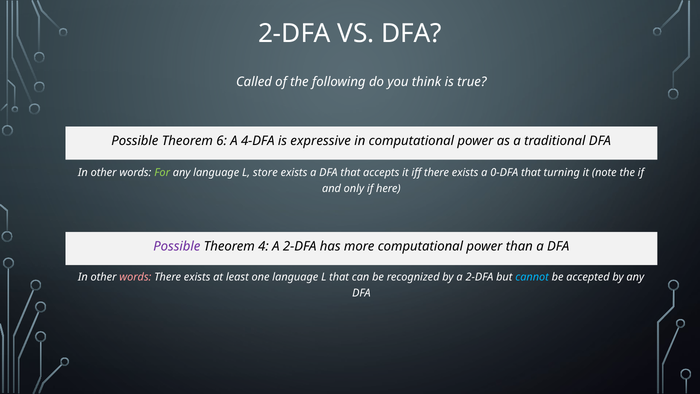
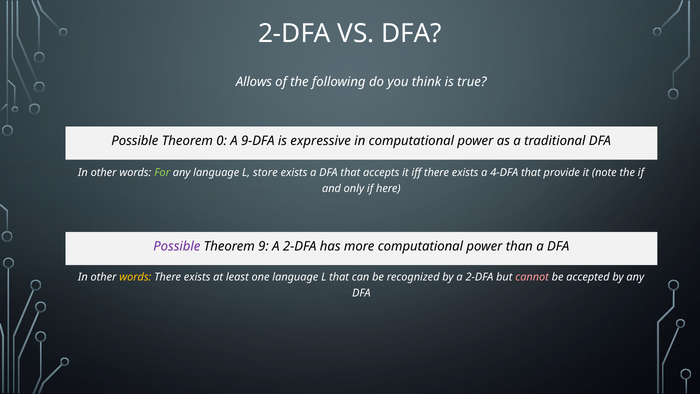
Called: Called -> Allows
6: 6 -> 0
4-DFA: 4-DFA -> 9-DFA
0-DFA: 0-DFA -> 4-DFA
turning: turning -> provide
4: 4 -> 9
words at (135, 277) colour: pink -> yellow
cannot colour: light blue -> pink
